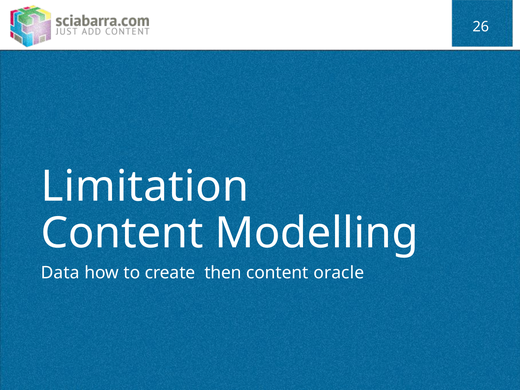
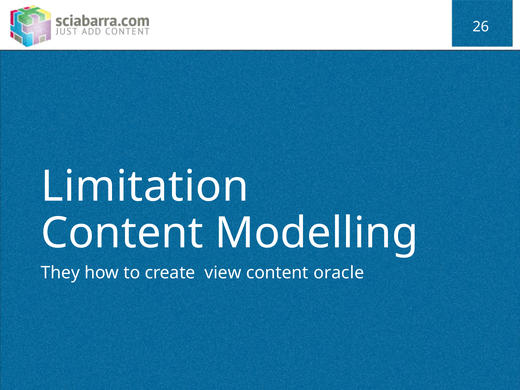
Data: Data -> They
then: then -> view
